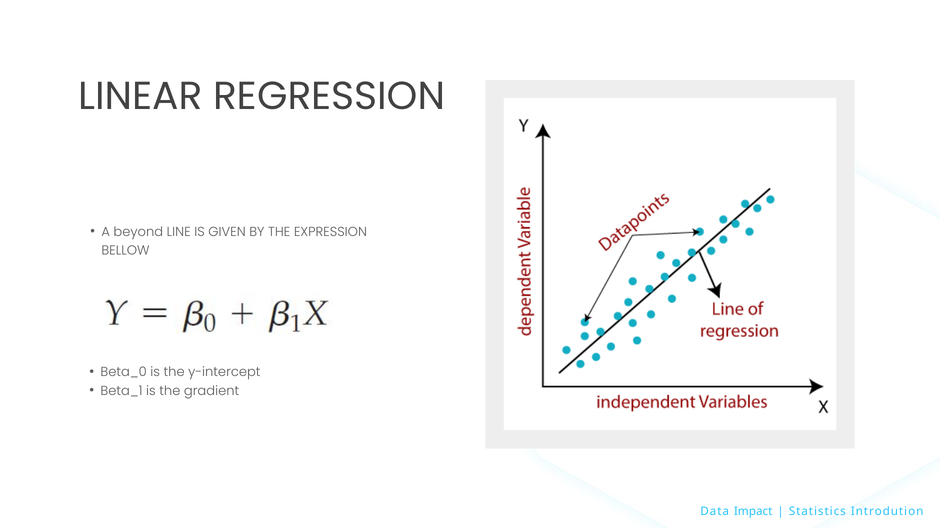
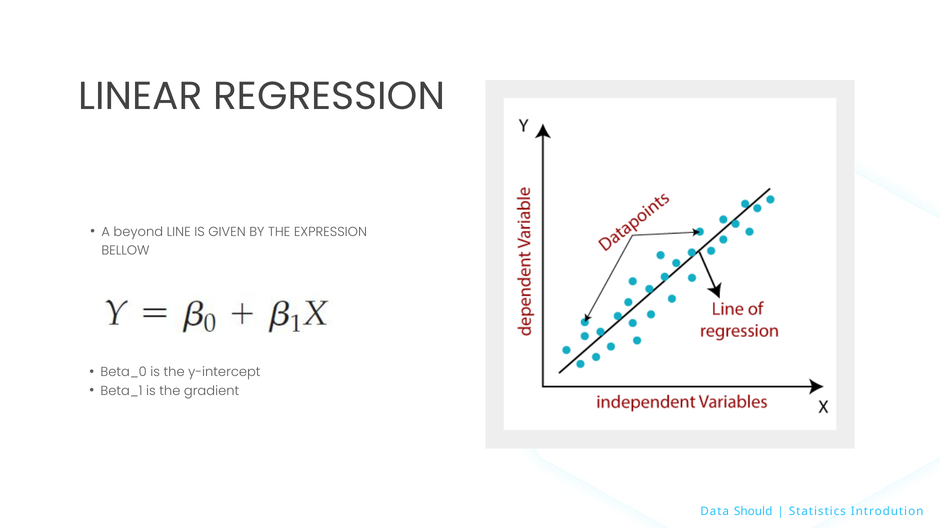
Impact: Impact -> Should
